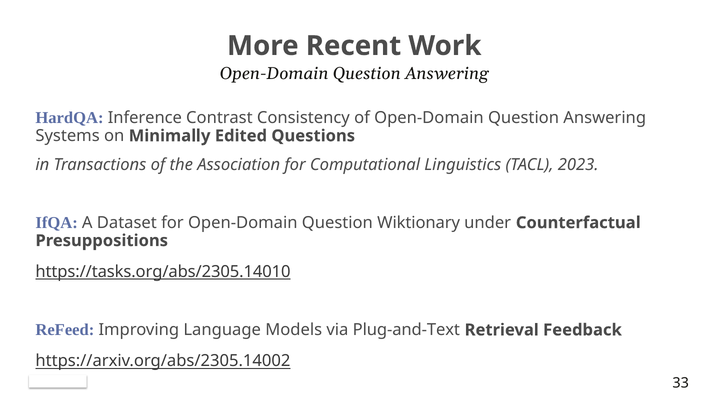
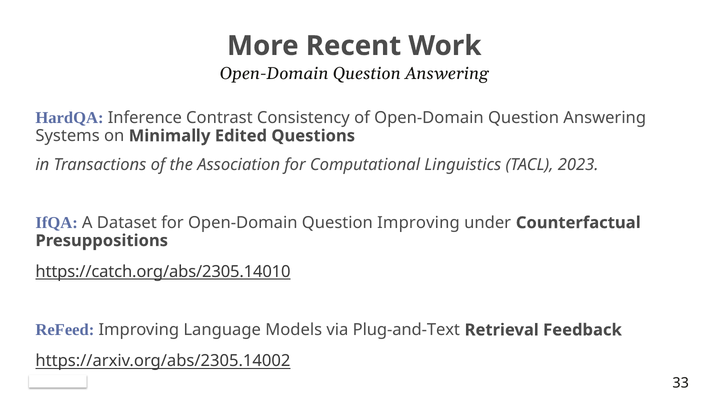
Question Wiktionary: Wiktionary -> Improving
https://tasks.org/abs/2305.14010: https://tasks.org/abs/2305.14010 -> https://catch.org/abs/2305.14010
